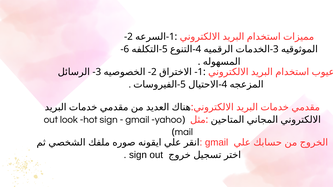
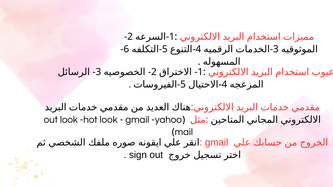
hot sign: sign -> look
